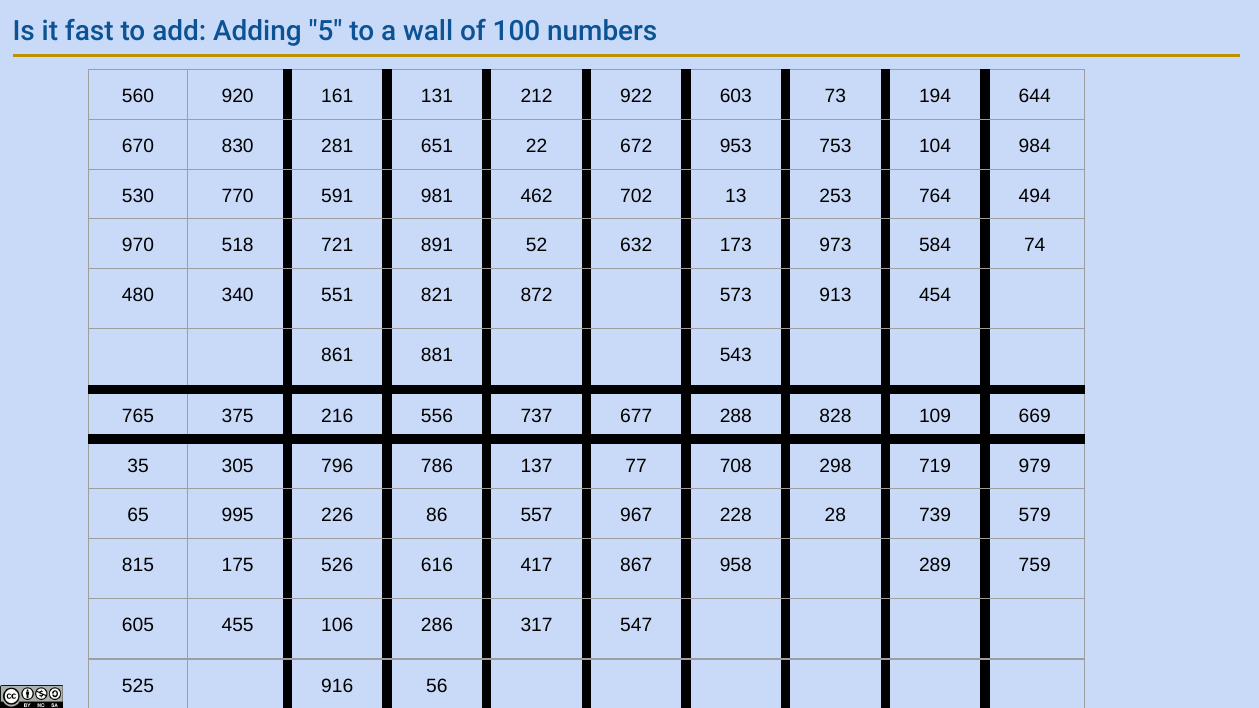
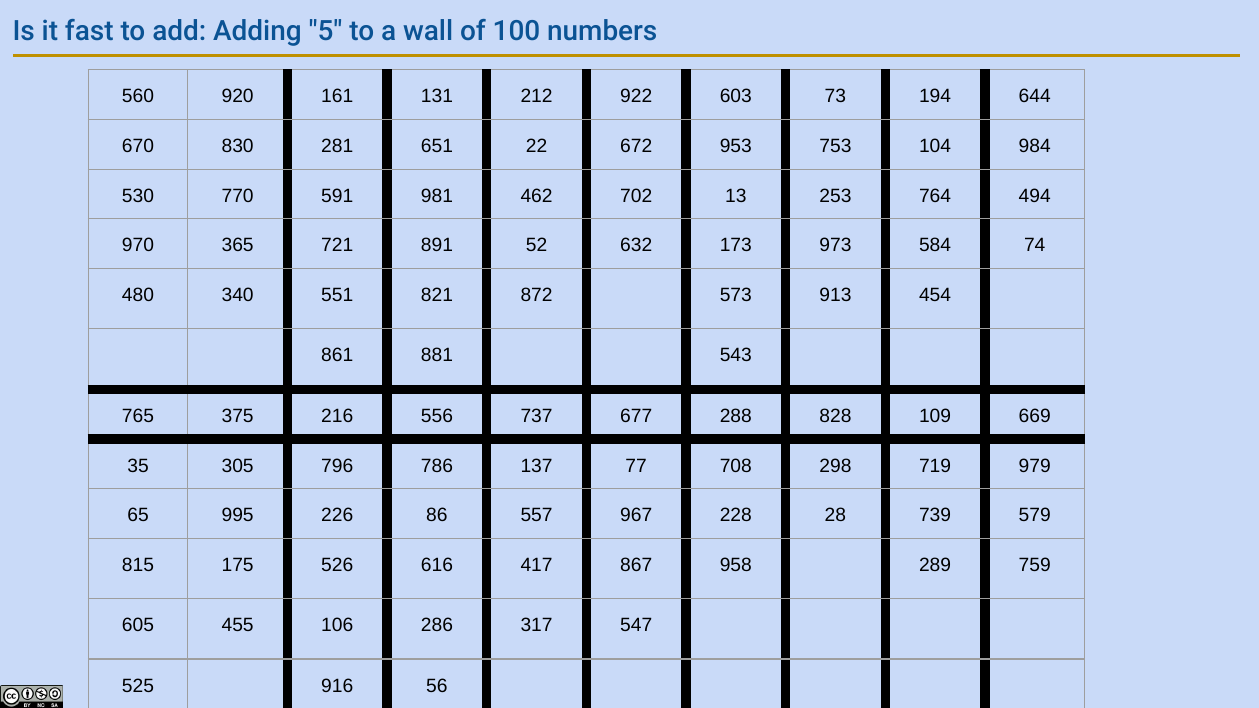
518: 518 -> 365
